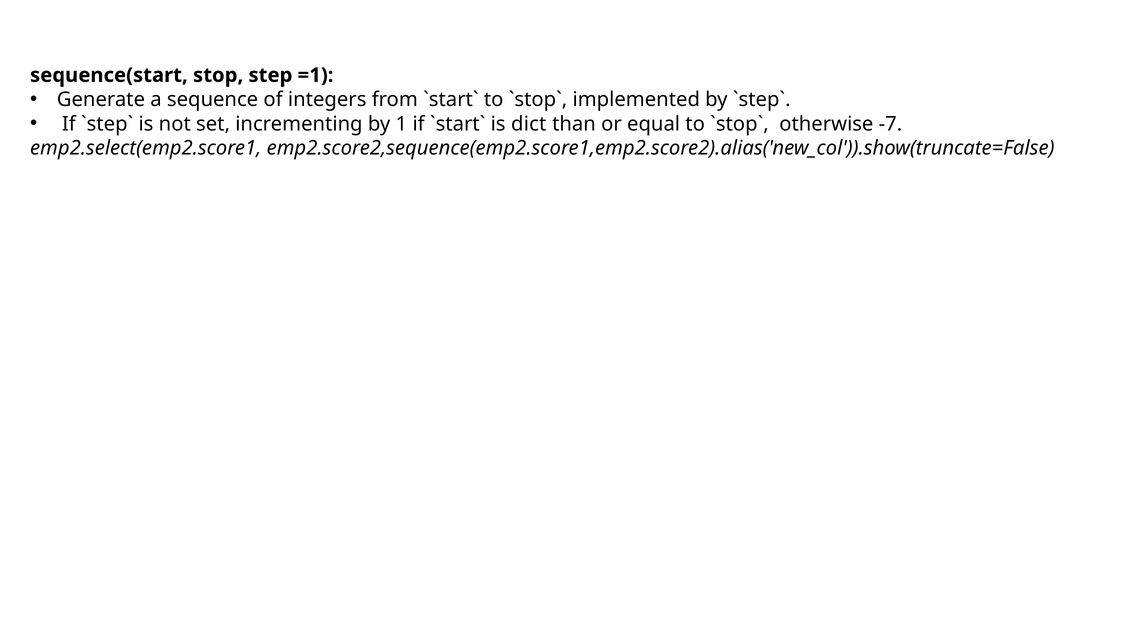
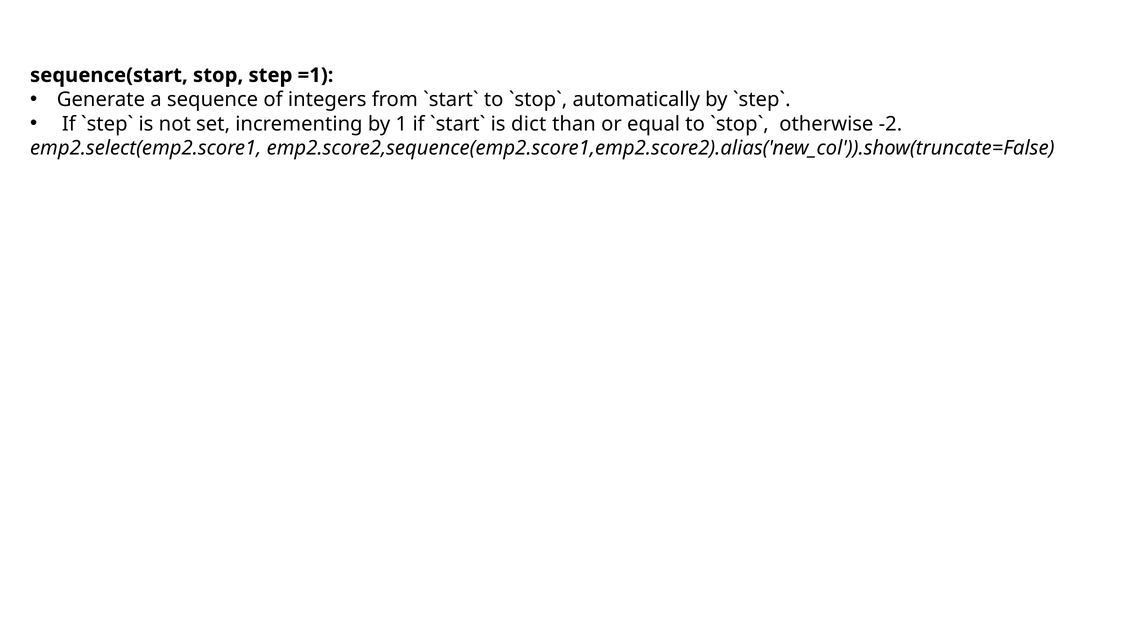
implemented: implemented -> automatically
-7: -7 -> -2
